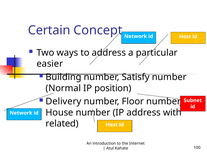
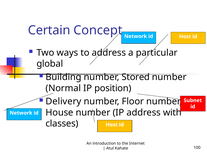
easier: easier -> global
Satisfy: Satisfy -> Stored
related: related -> classes
